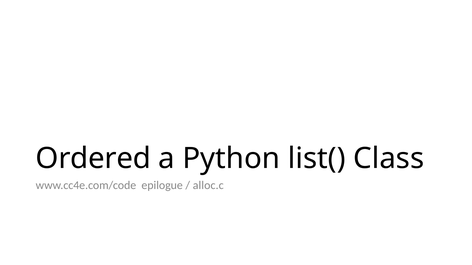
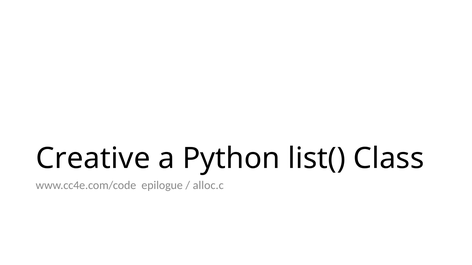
Ordered: Ordered -> Creative
